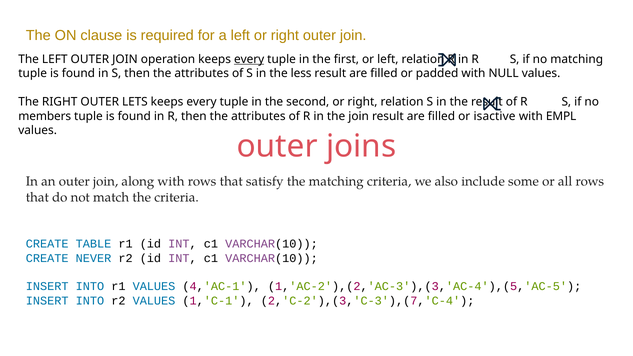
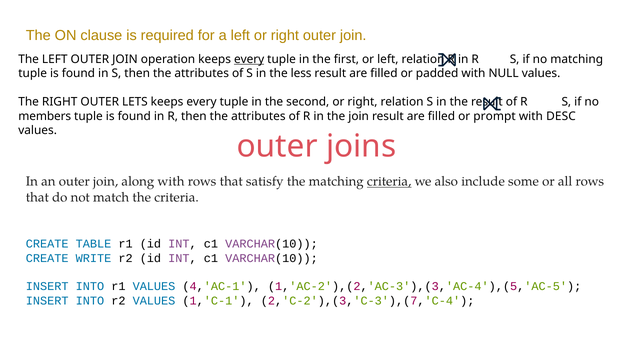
isactive: isactive -> prompt
EMPL: EMPL -> DESC
criteria at (389, 182) underline: none -> present
NEVER: NEVER -> WRITE
